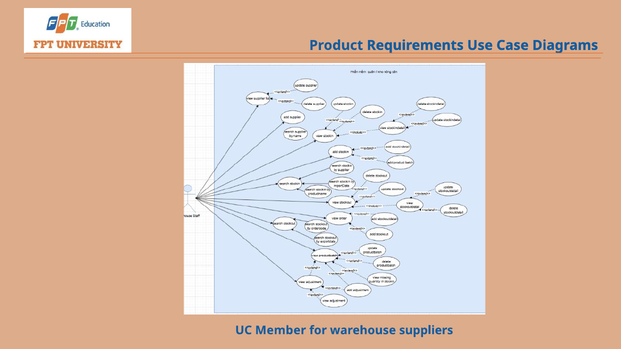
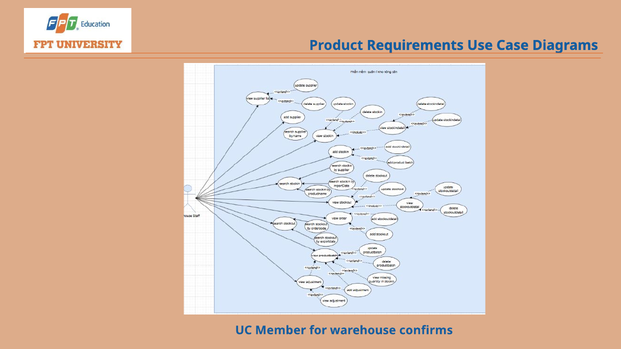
suppliers: suppliers -> confirms
